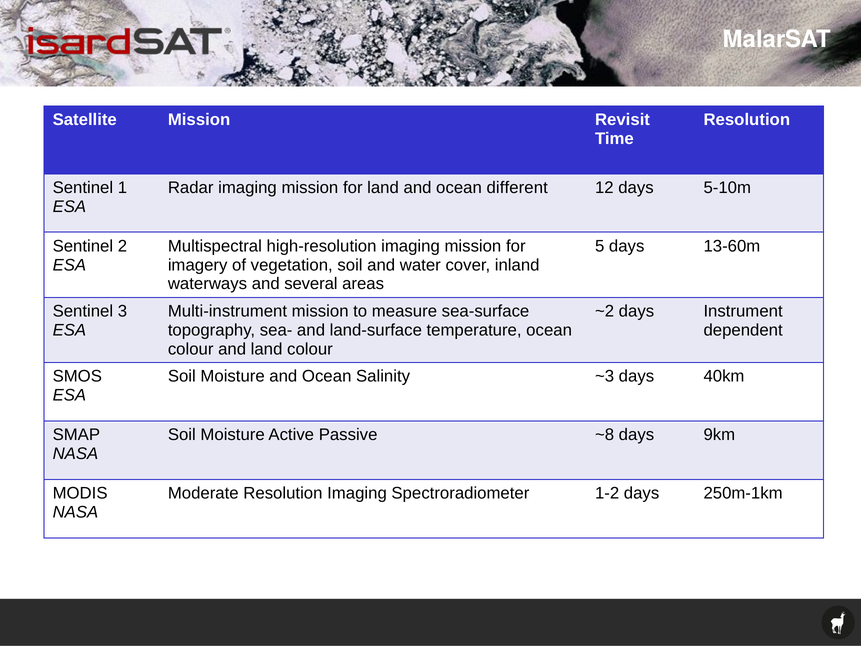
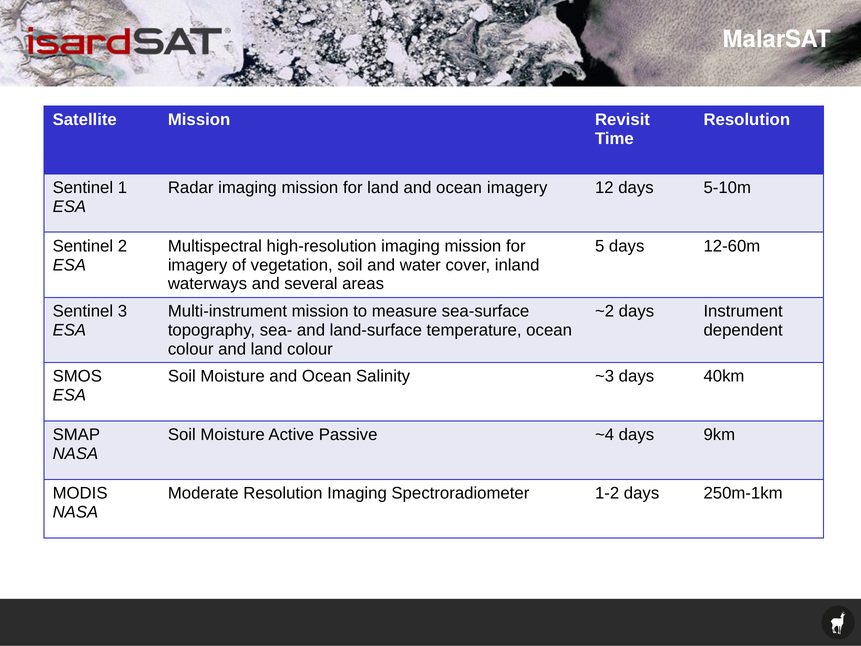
ocean different: different -> imagery
13-60m: 13-60m -> 12-60m
~8: ~8 -> ~4
